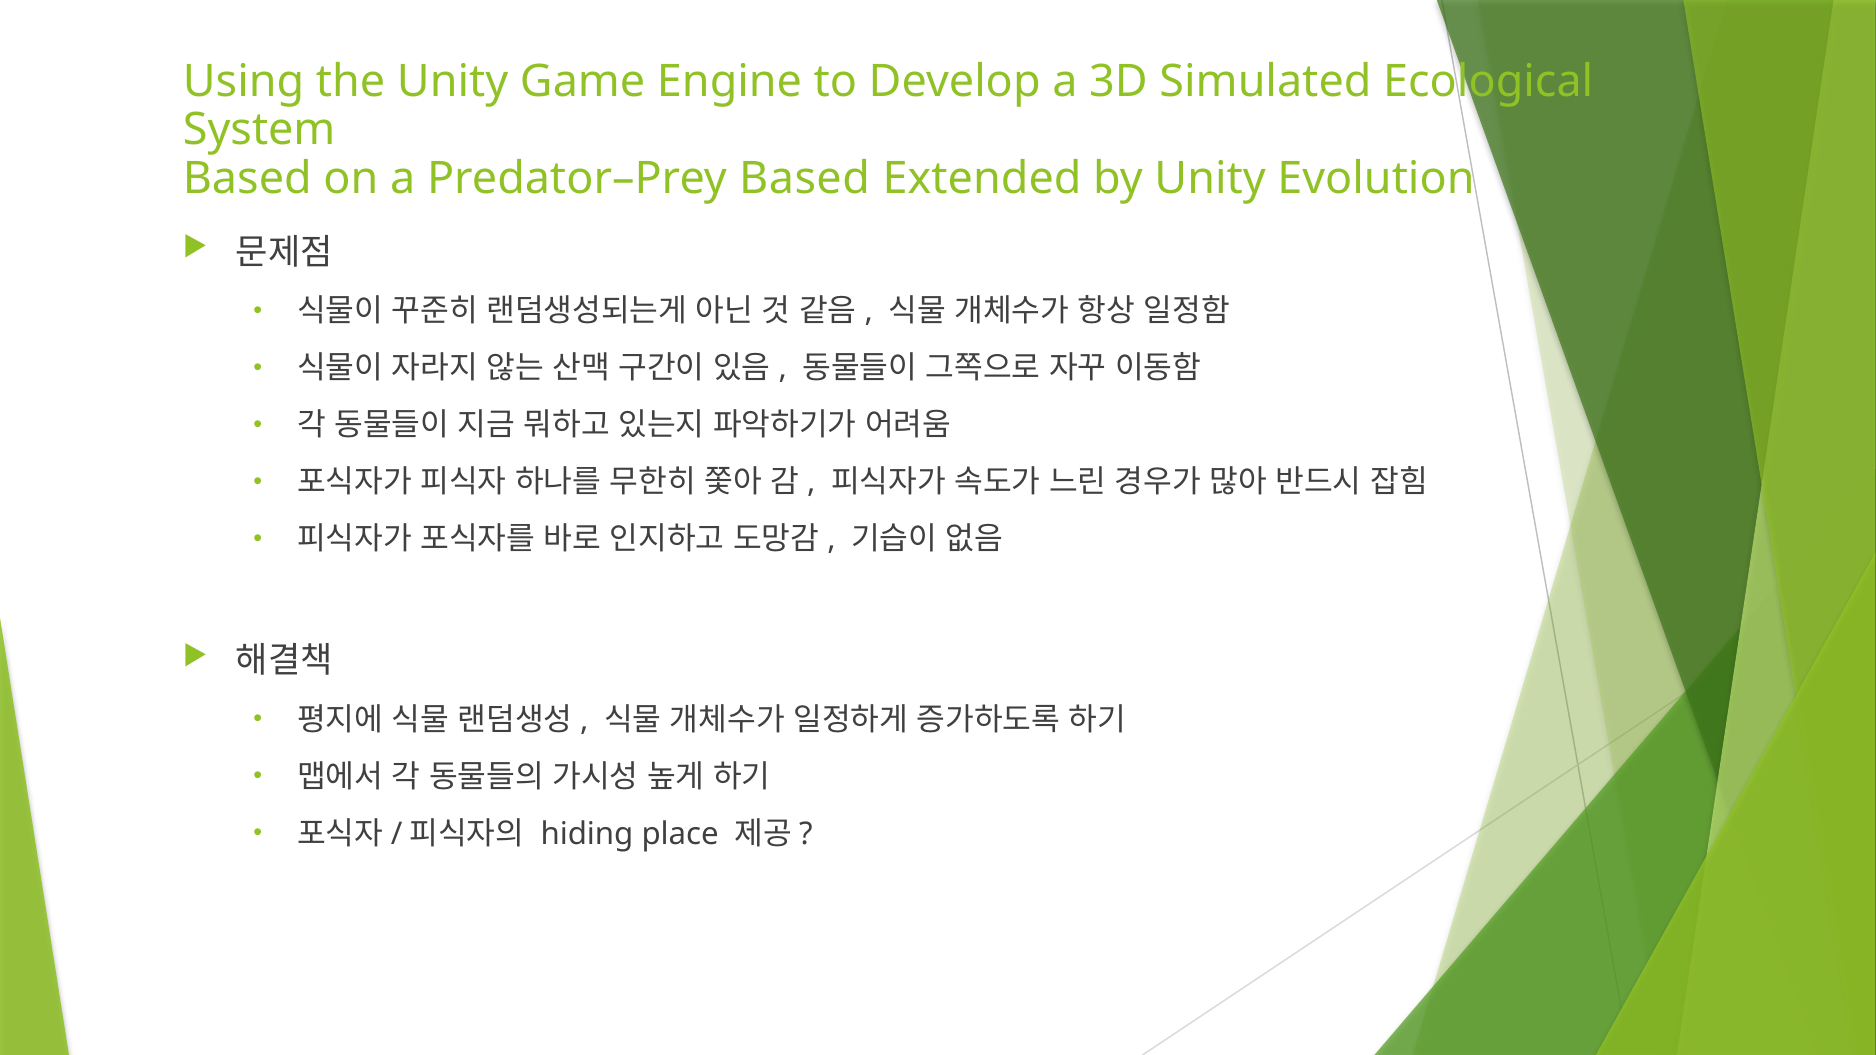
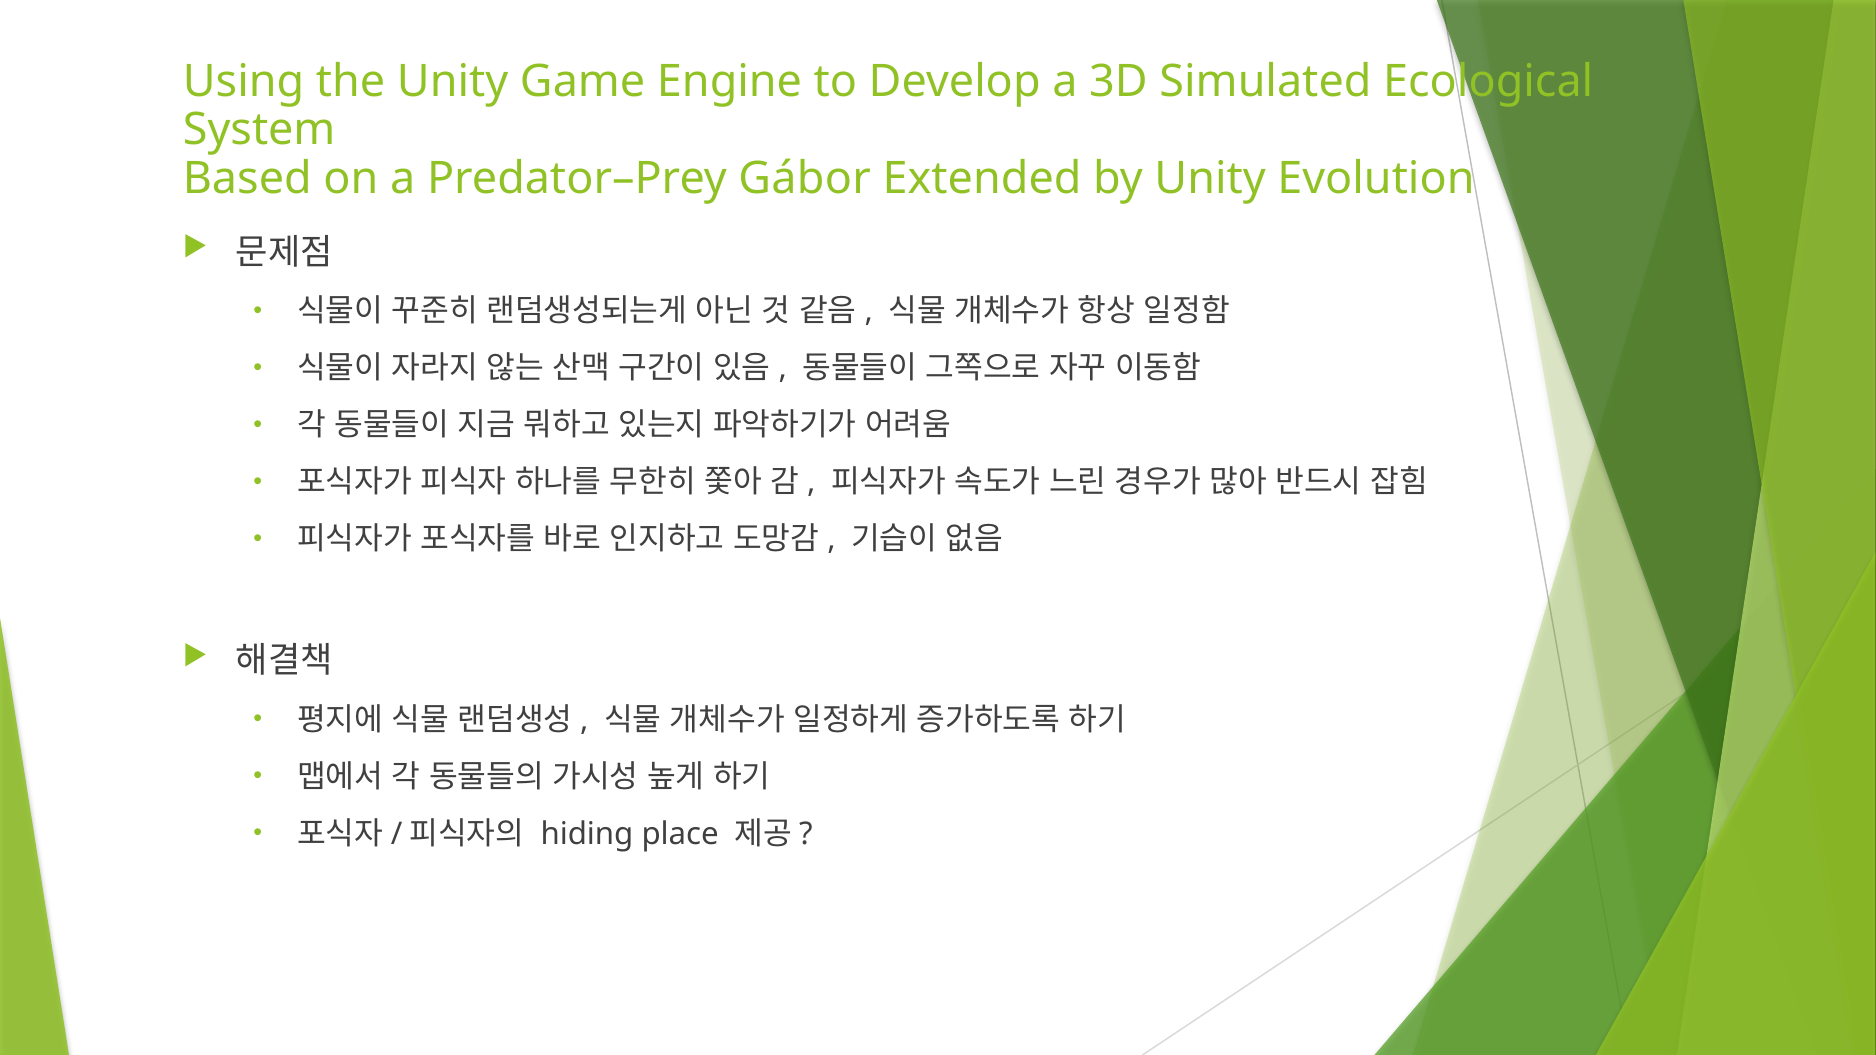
Predator–Prey Based: Based -> Gábor
